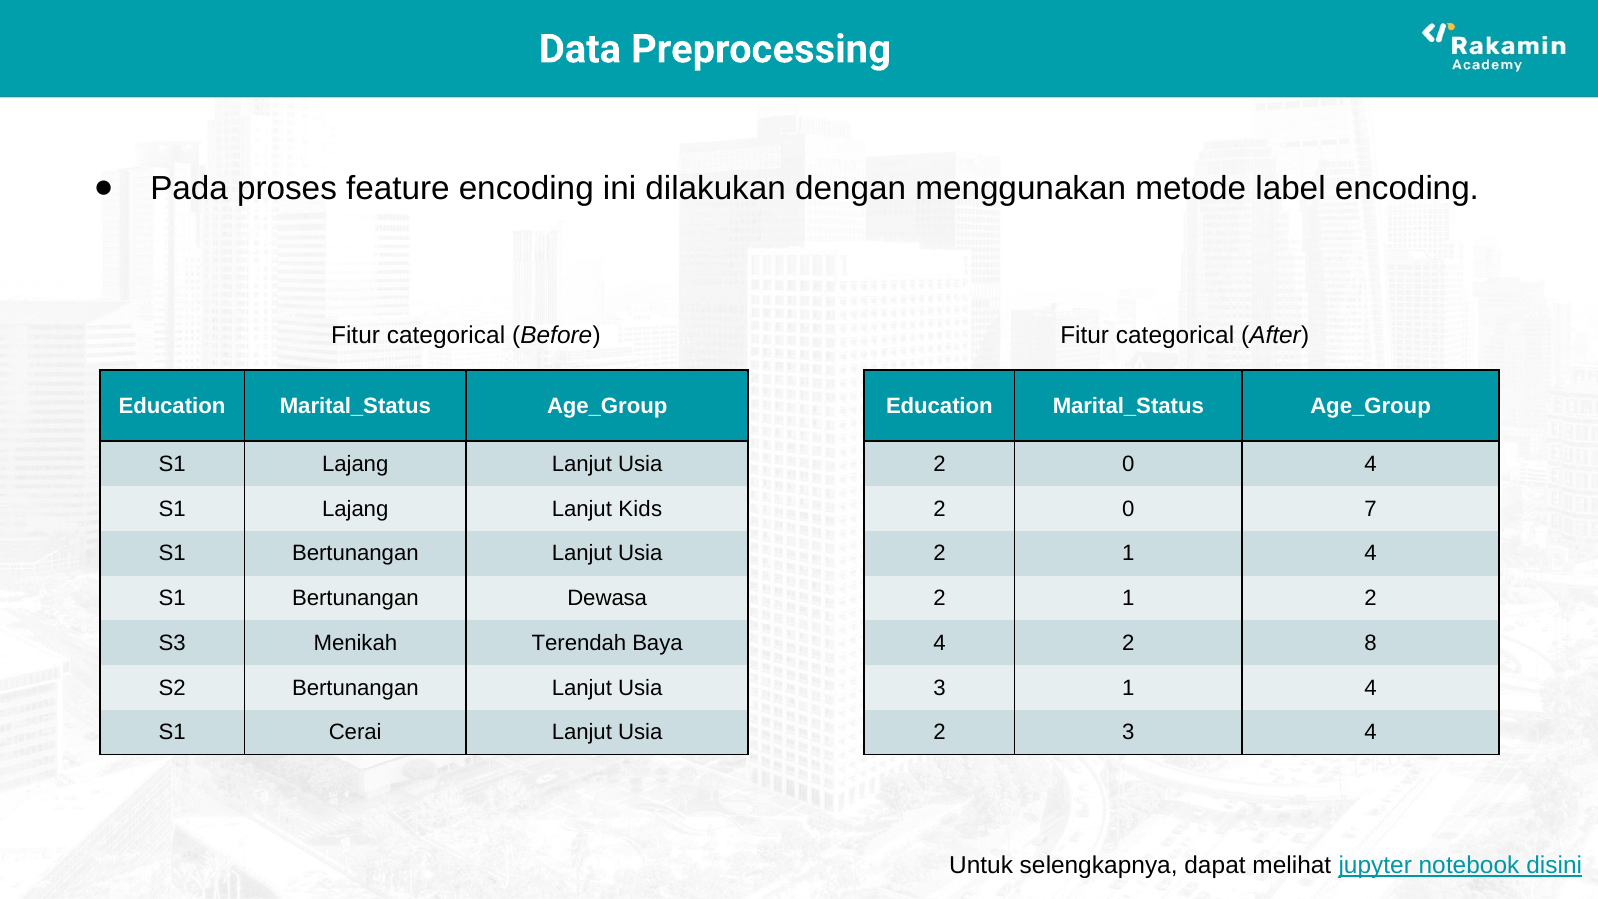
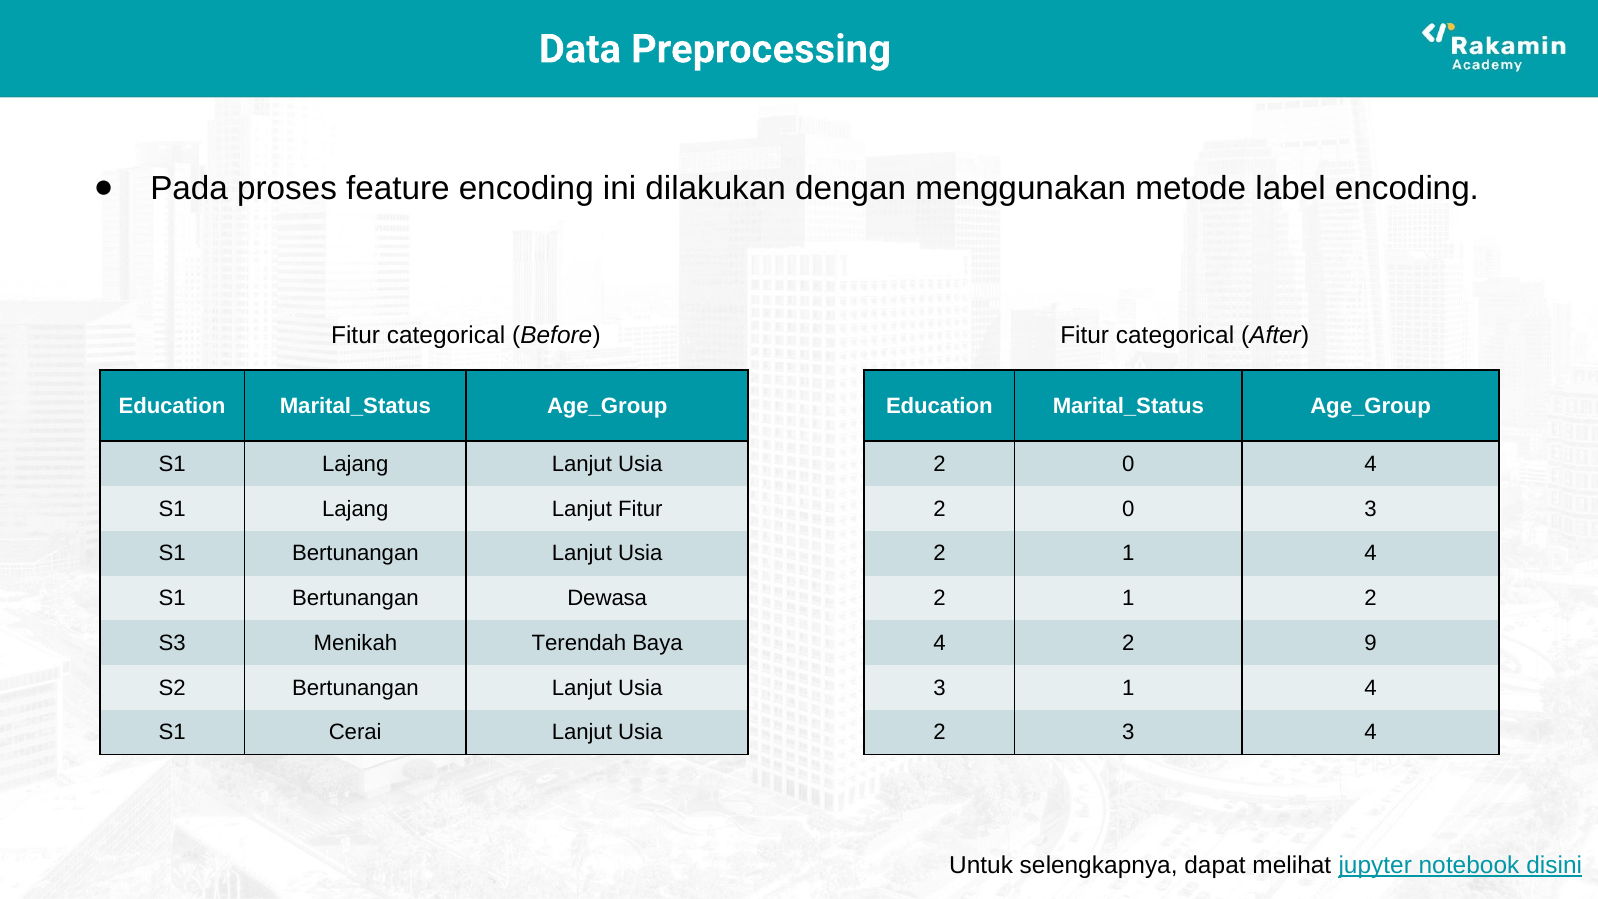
Lanjut Kids: Kids -> Fitur
0 7: 7 -> 3
8: 8 -> 9
